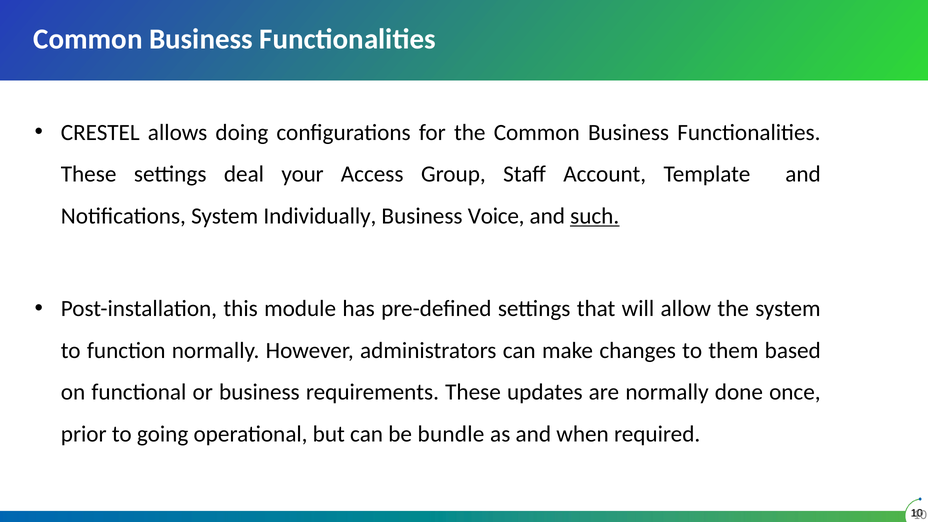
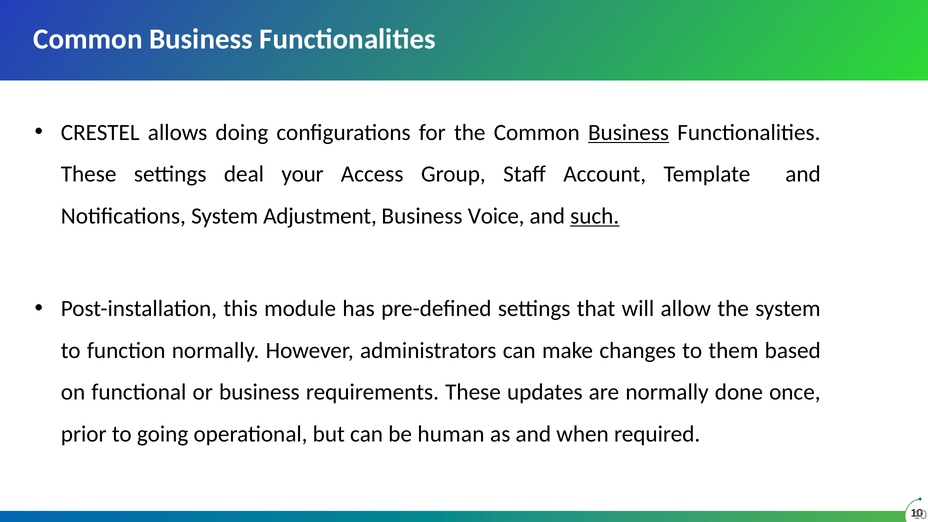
Business at (629, 132) underline: none -> present
Individually: Individually -> Adjustment
bundle: bundle -> human
